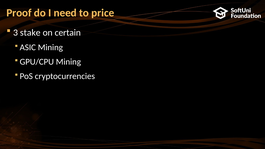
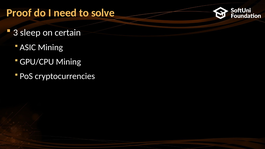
price: price -> solve
stake: stake -> sleep
